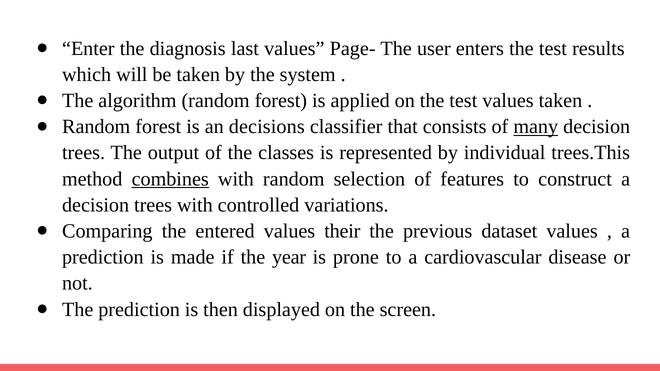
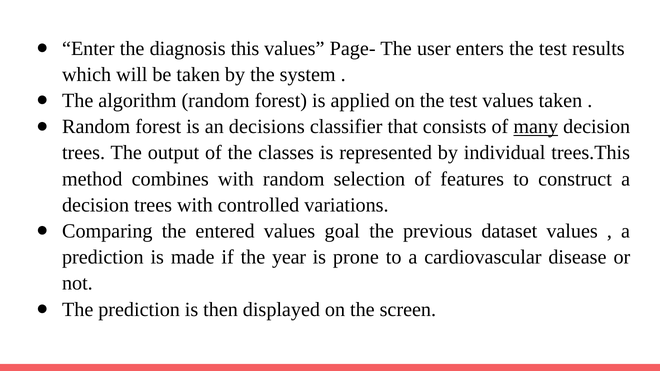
last: last -> this
combines underline: present -> none
their: their -> goal
